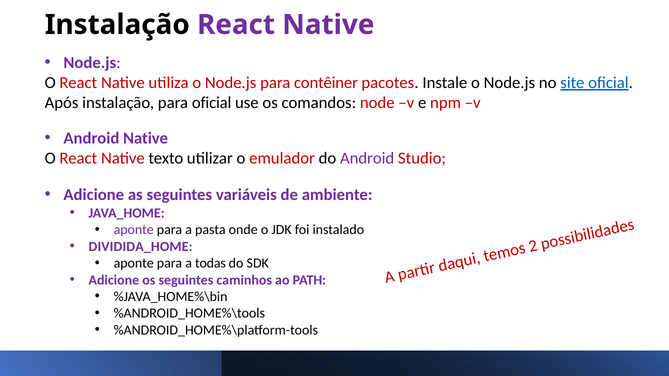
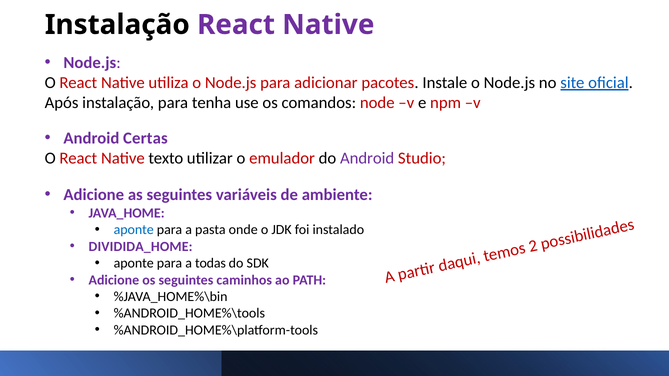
contêiner: contêiner -> adicionar
para oficial: oficial -> tenha
Android Native: Native -> Certas
aponte at (134, 230) colour: purple -> blue
